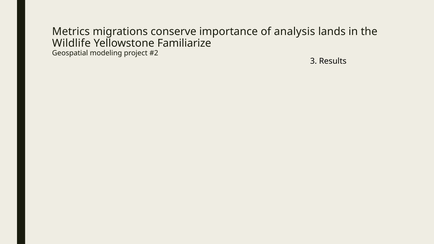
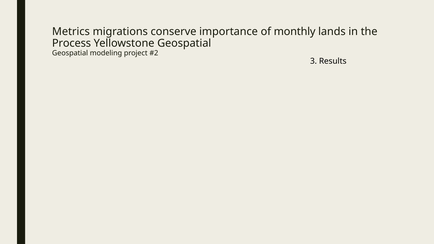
analysis: analysis -> monthly
Wildlife: Wildlife -> Process
Yellowstone Familiarize: Familiarize -> Geospatial
